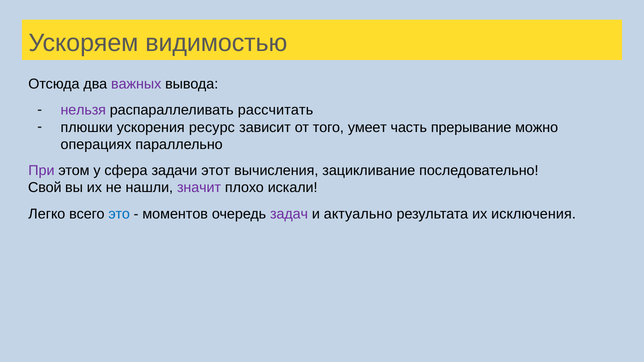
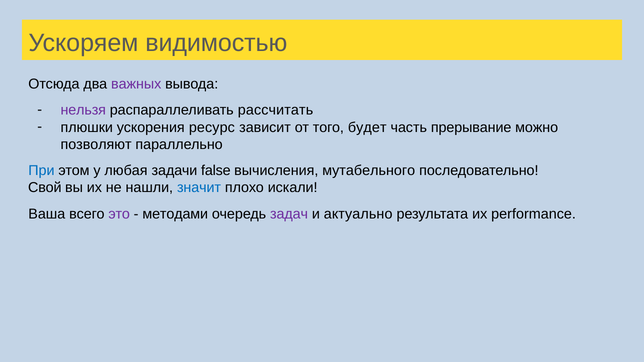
умеет: умеет -> будет
операциях: операциях -> позволяют
При colour: purple -> blue
сфера: сфера -> любая
этот: этот -> false
зацикливание: зацикливание -> мутабельного
значит colour: purple -> blue
Легко: Легко -> Ваша
это colour: blue -> purple
моментов: моментов -> методами
исключения: исключения -> performance
